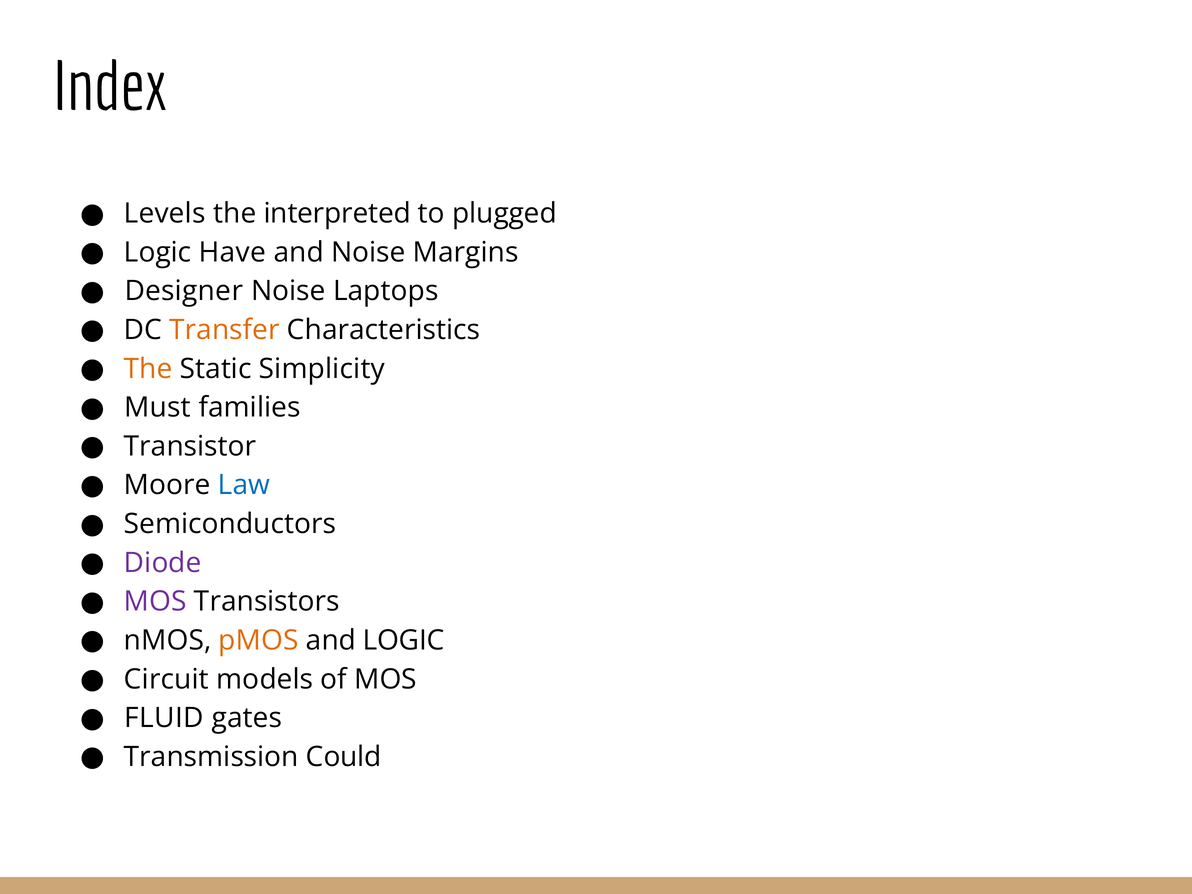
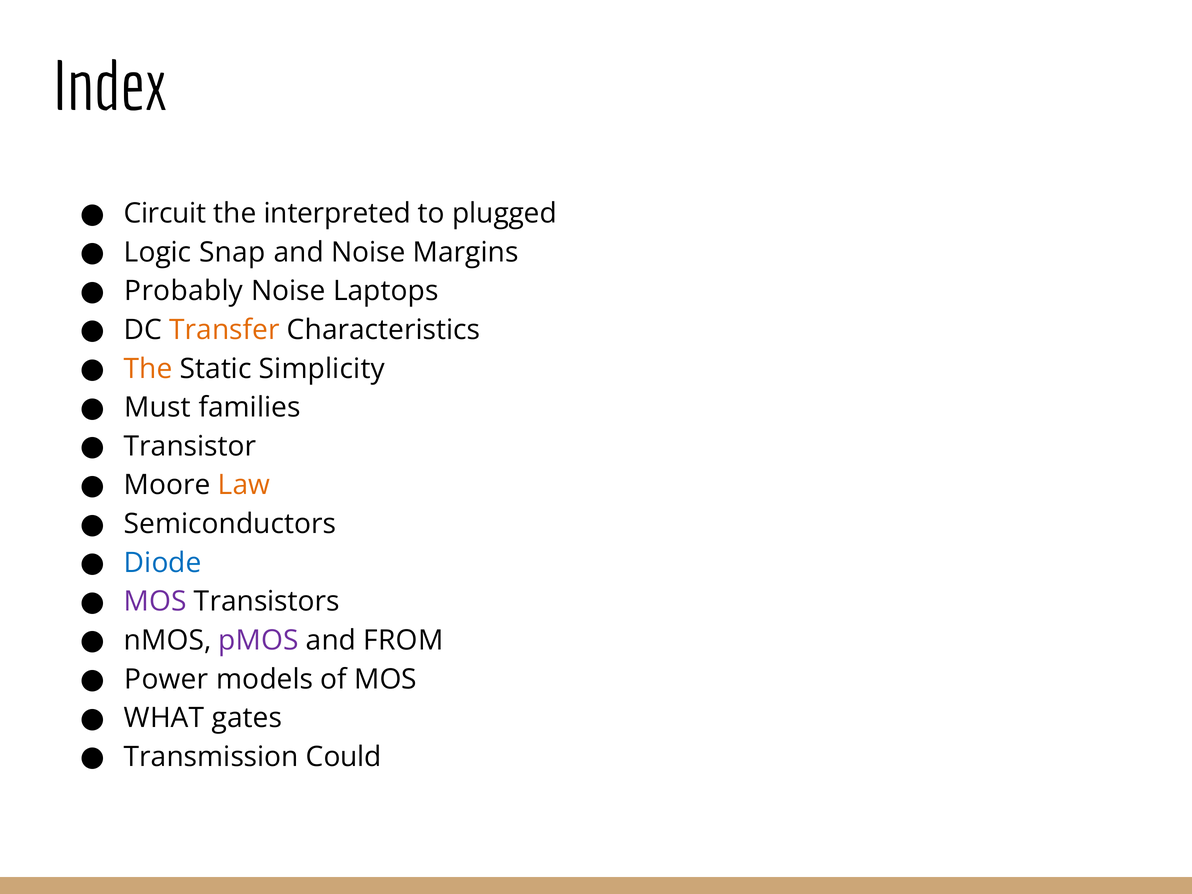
Levels: Levels -> Circuit
Have: Have -> Snap
Designer: Designer -> Probably
Law colour: blue -> orange
Diode colour: purple -> blue
pMOS colour: orange -> purple
and LOGIC: LOGIC -> FROM
Circuit: Circuit -> Power
FLUID: FLUID -> WHAT
